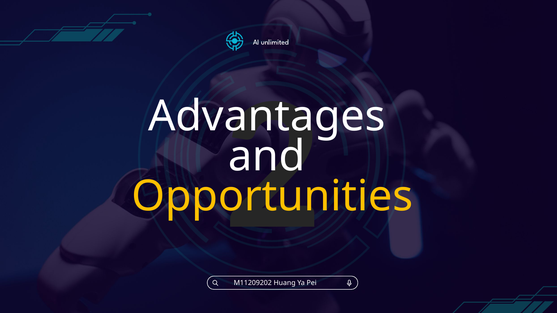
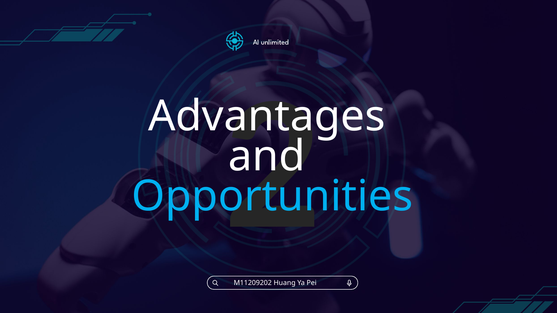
Opportunities colour: yellow -> light blue
